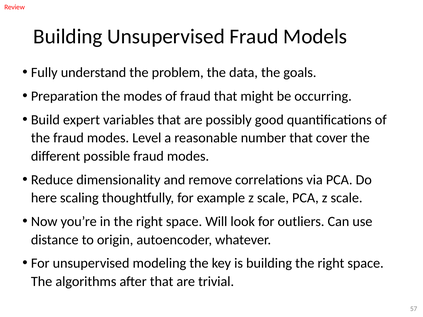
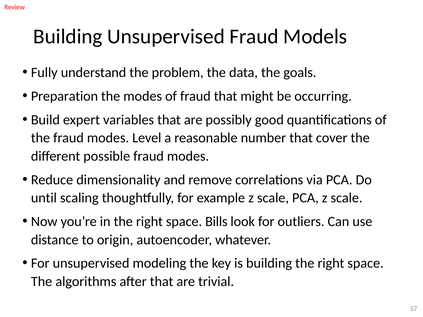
here: here -> until
Will: Will -> Bills
